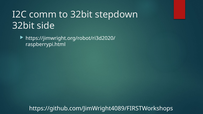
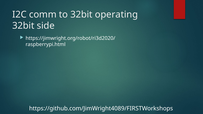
stepdown: stepdown -> operating
